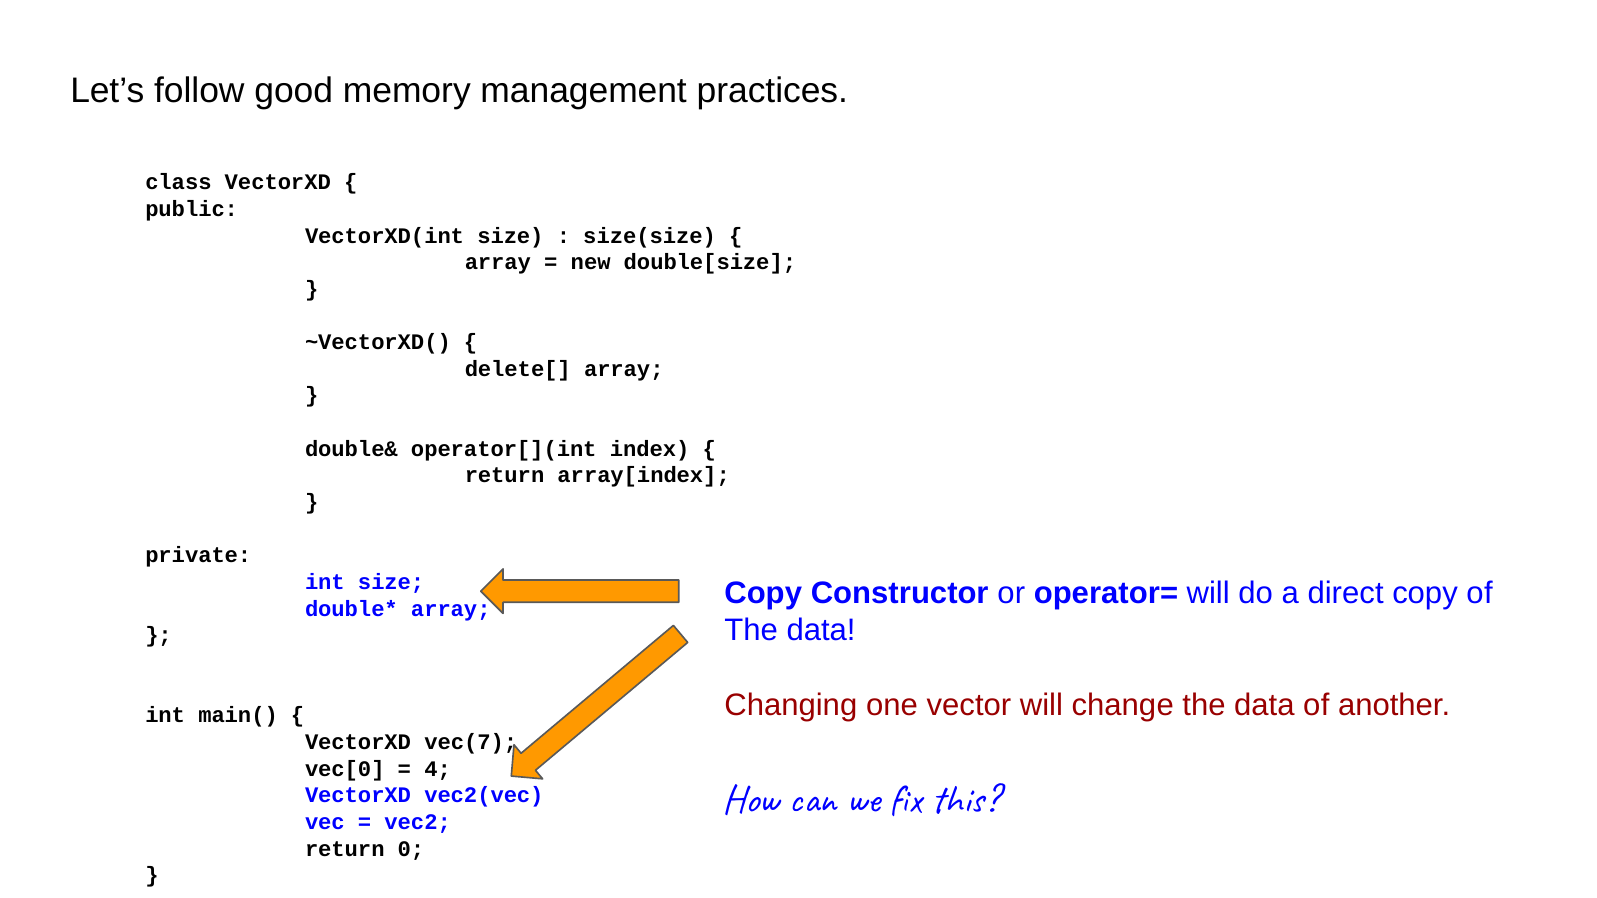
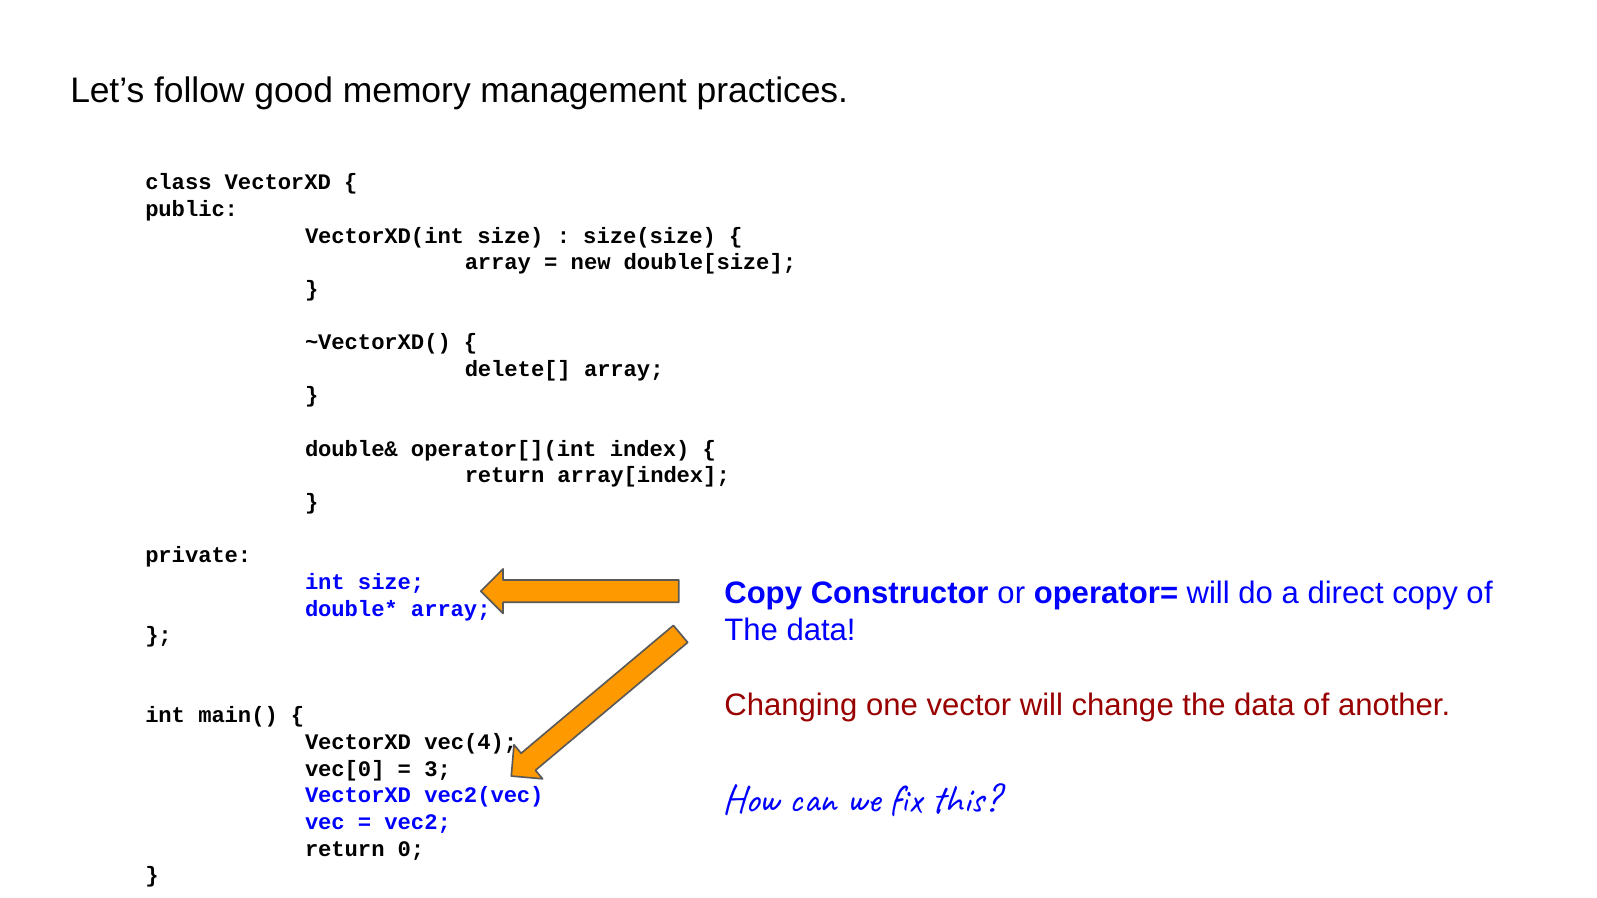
vec(7: vec(7 -> vec(4
4: 4 -> 3
